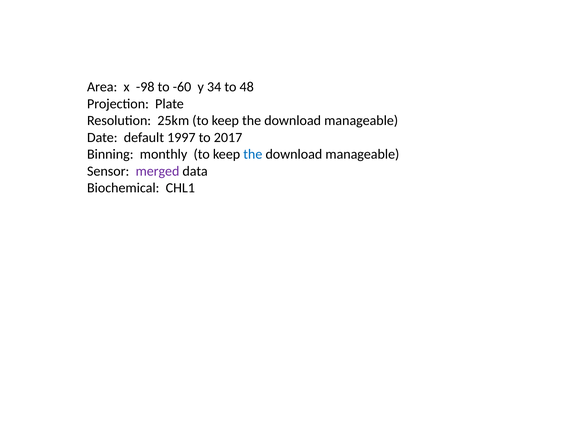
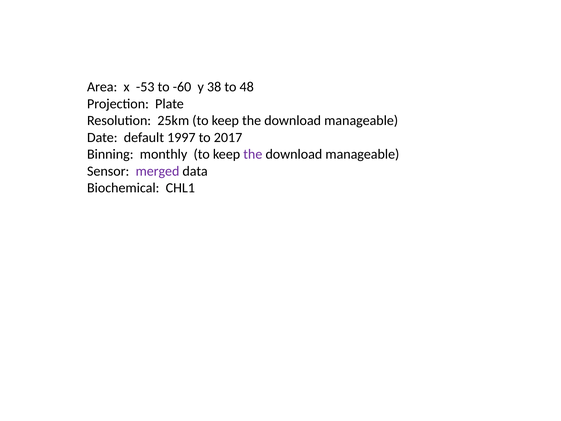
-98: -98 -> -53
34: 34 -> 38
the at (253, 154) colour: blue -> purple
